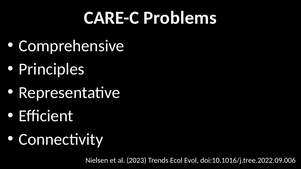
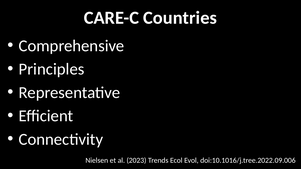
Problems: Problems -> Countries
